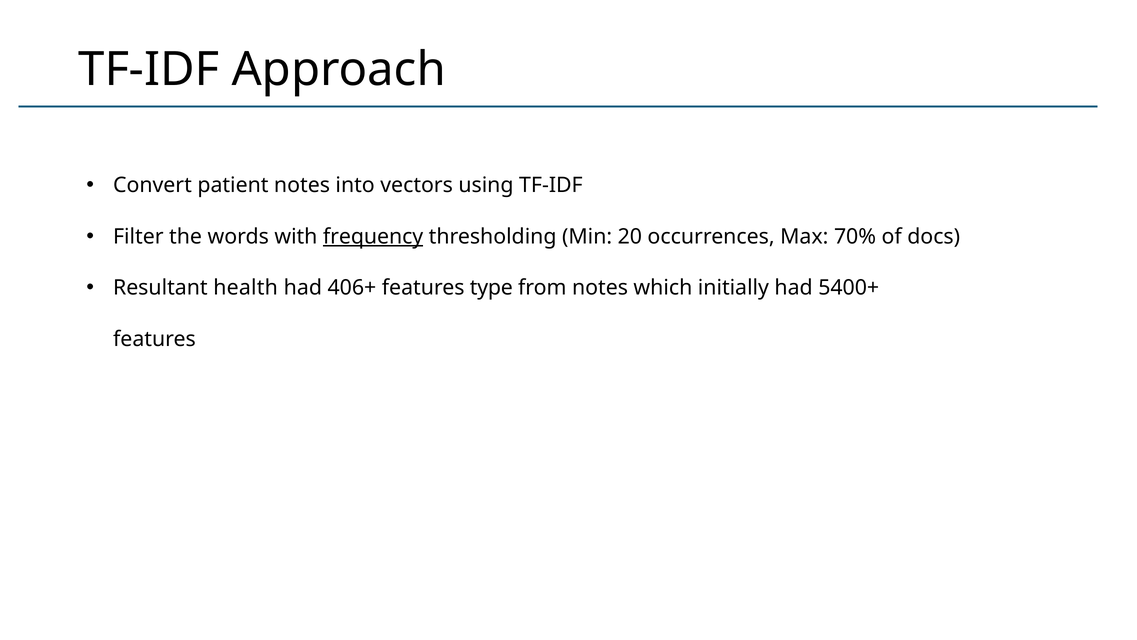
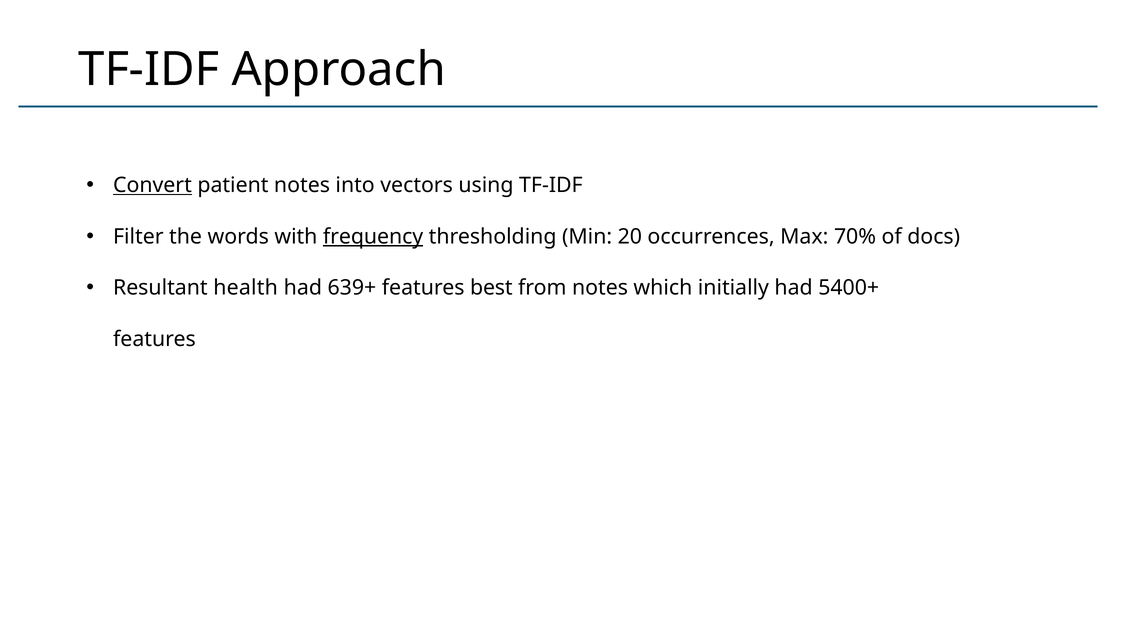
Convert underline: none -> present
406+: 406+ -> 639+
type: type -> best
